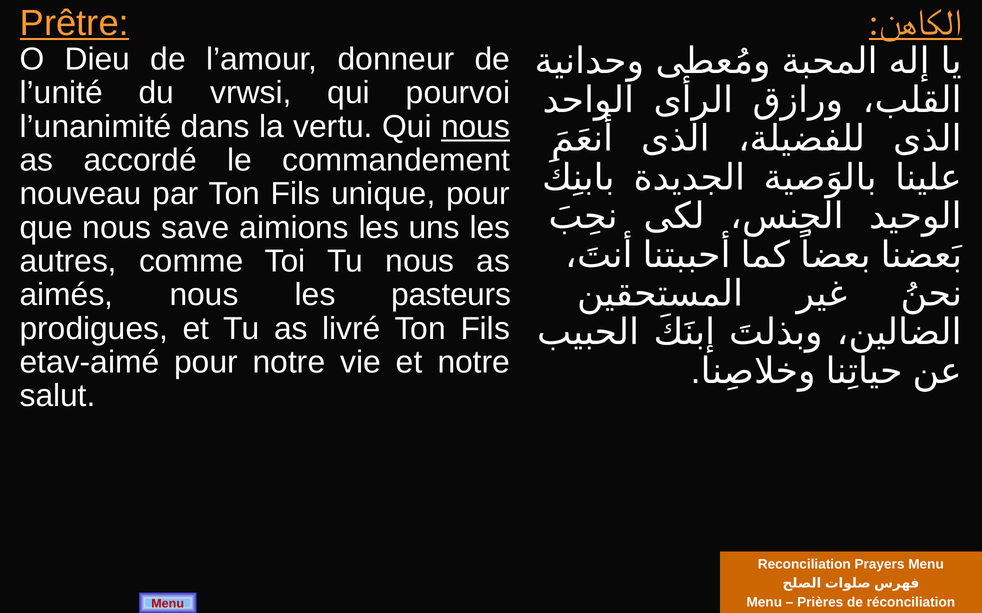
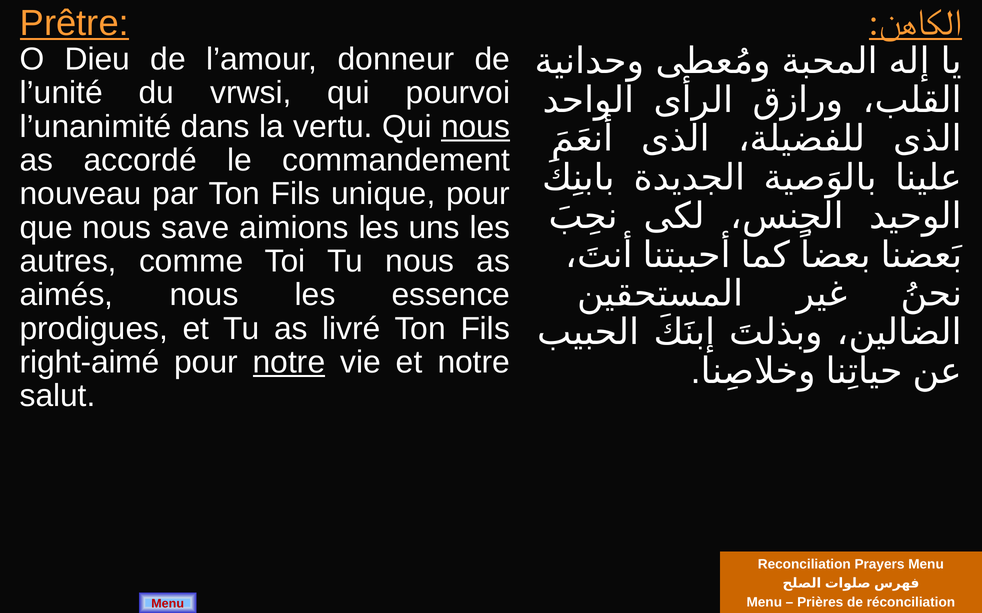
pasteurs: pasteurs -> essence
etav-aimé: etav-aimé -> right-aimé
notre at (289, 363) underline: none -> present
